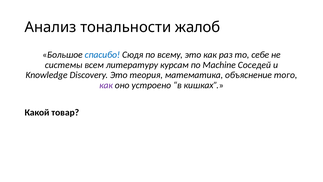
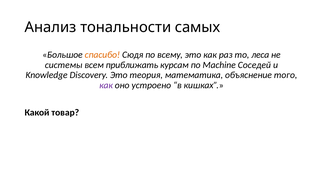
жалоб: жалоб -> самых
спасибо colour: blue -> orange
себе: себе -> леса
литературу: литературу -> приближать
